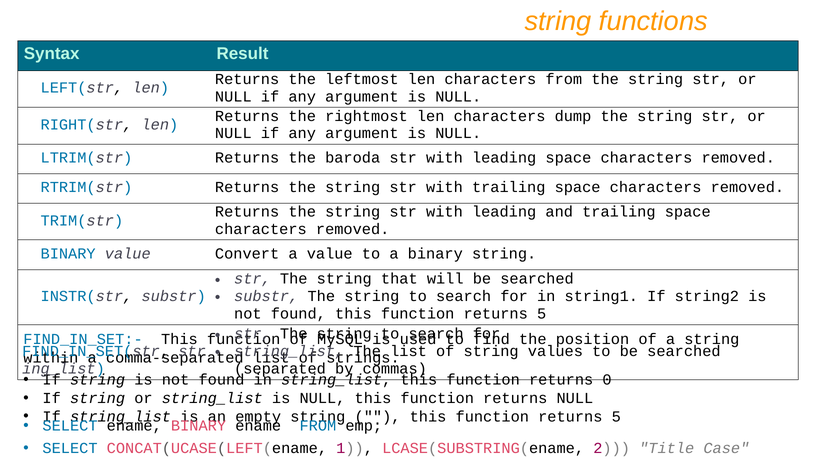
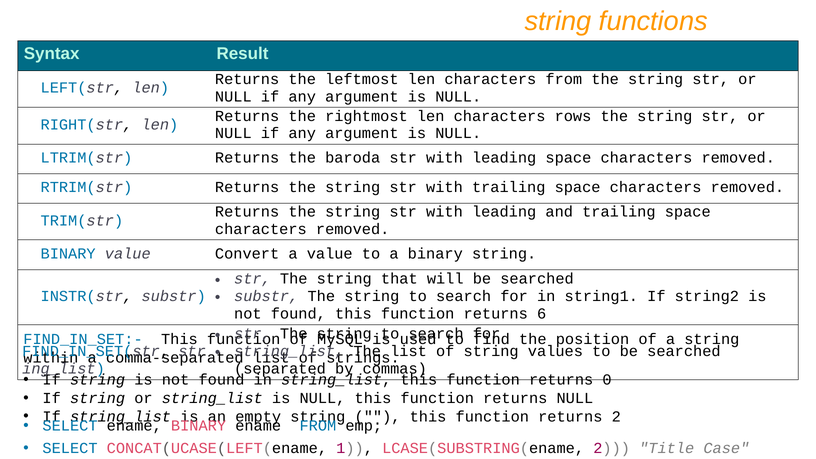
dump: dump -> rows
5 at (542, 313): 5 -> 6
5 at (616, 417): 5 -> 2
